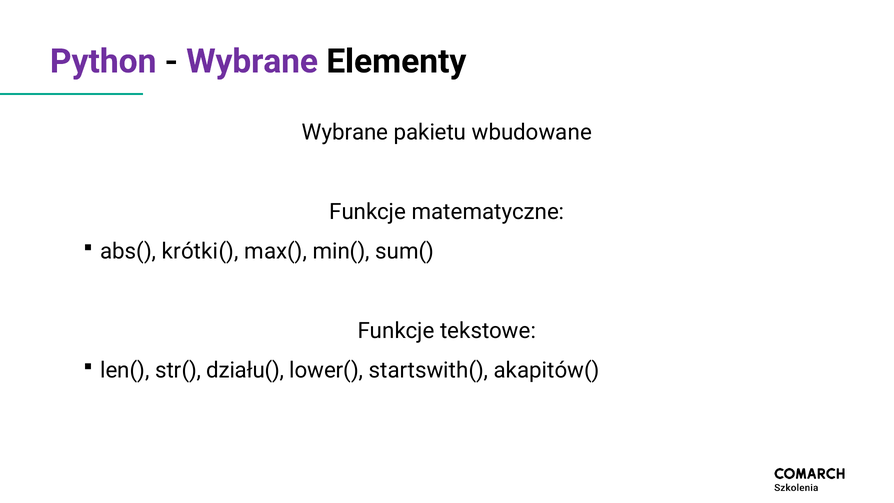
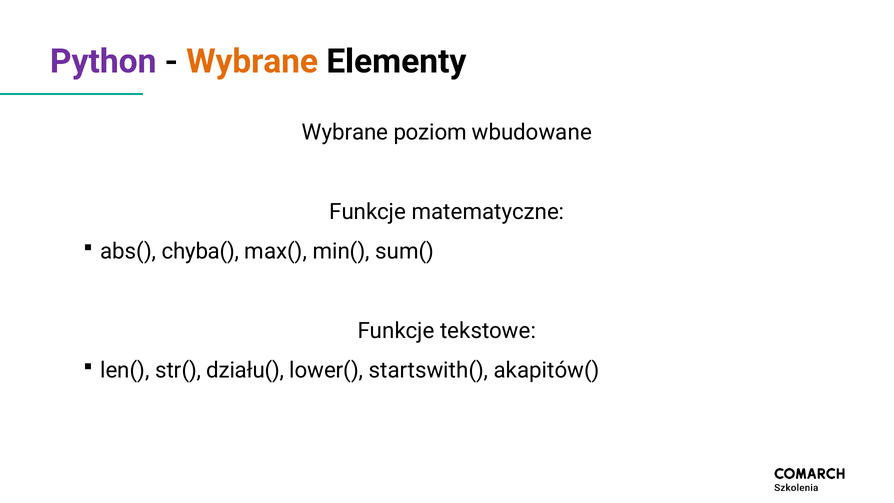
Wybrane at (252, 61) colour: purple -> orange
pakietu: pakietu -> poziom
krótki(: krótki( -> chyba(
